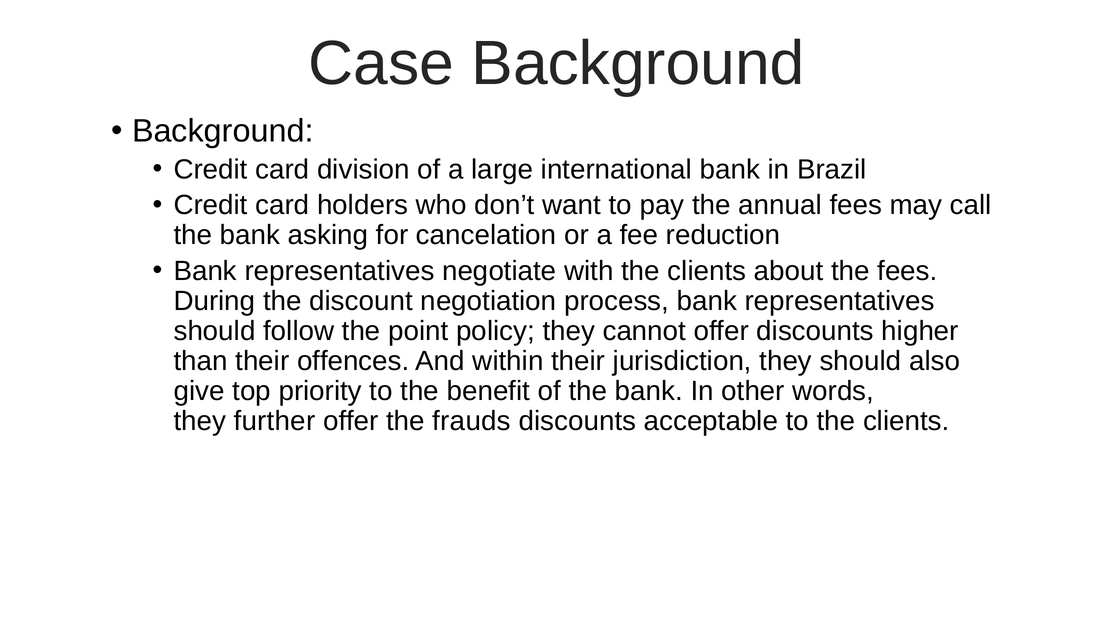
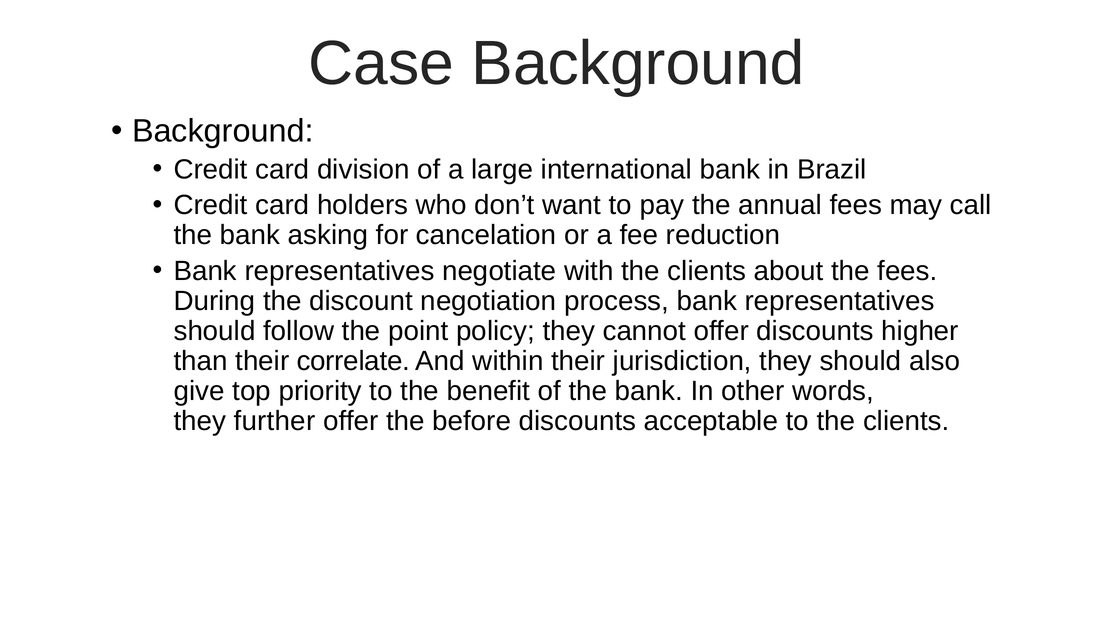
offences: offences -> correlate
frauds: frauds -> before
